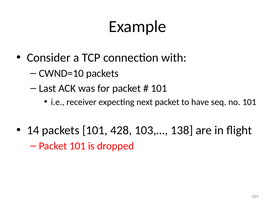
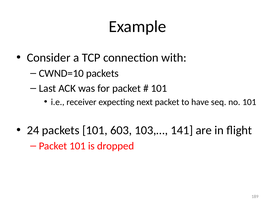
14: 14 -> 24
428: 428 -> 603
138: 138 -> 141
